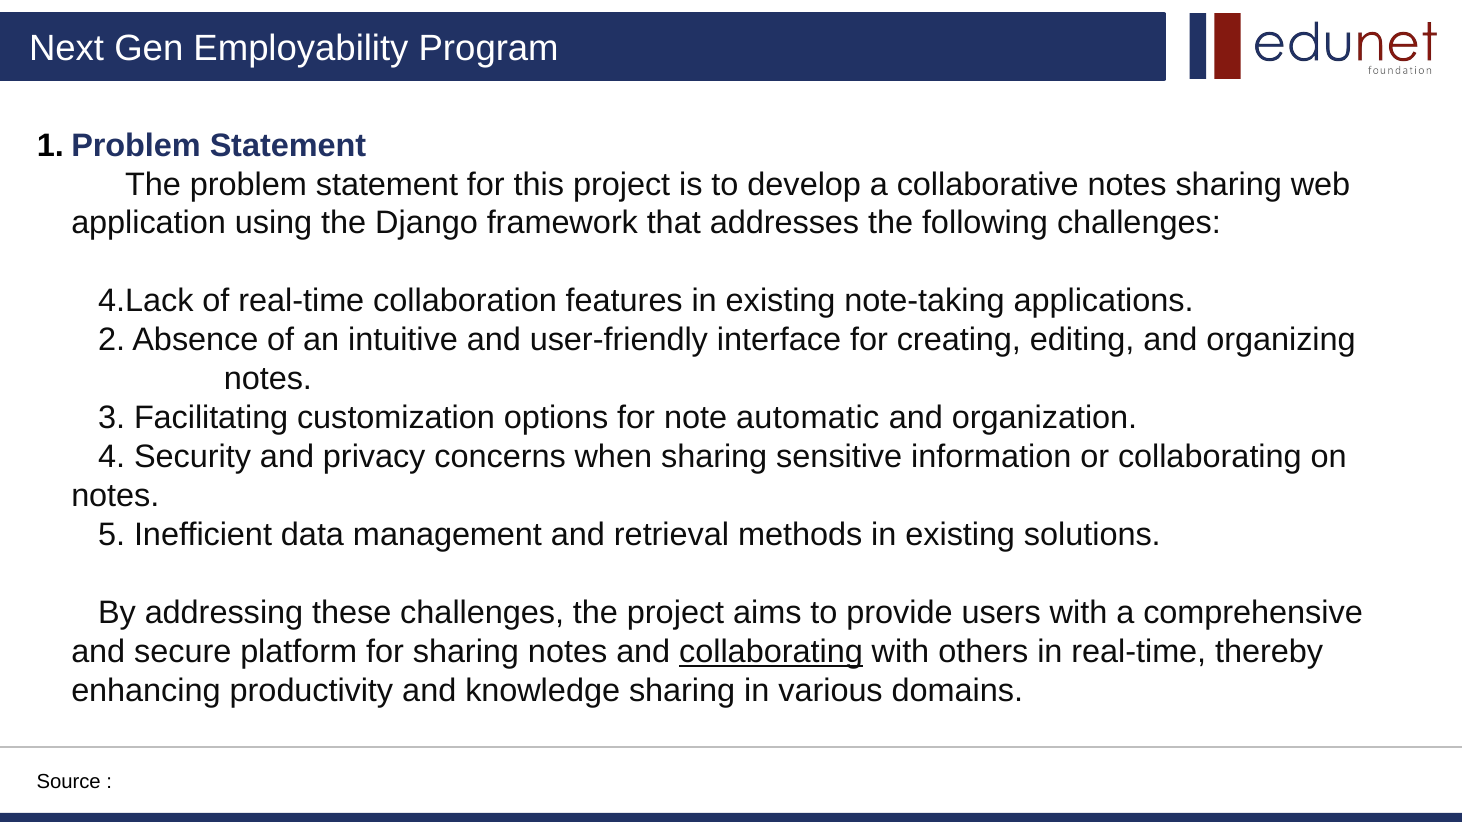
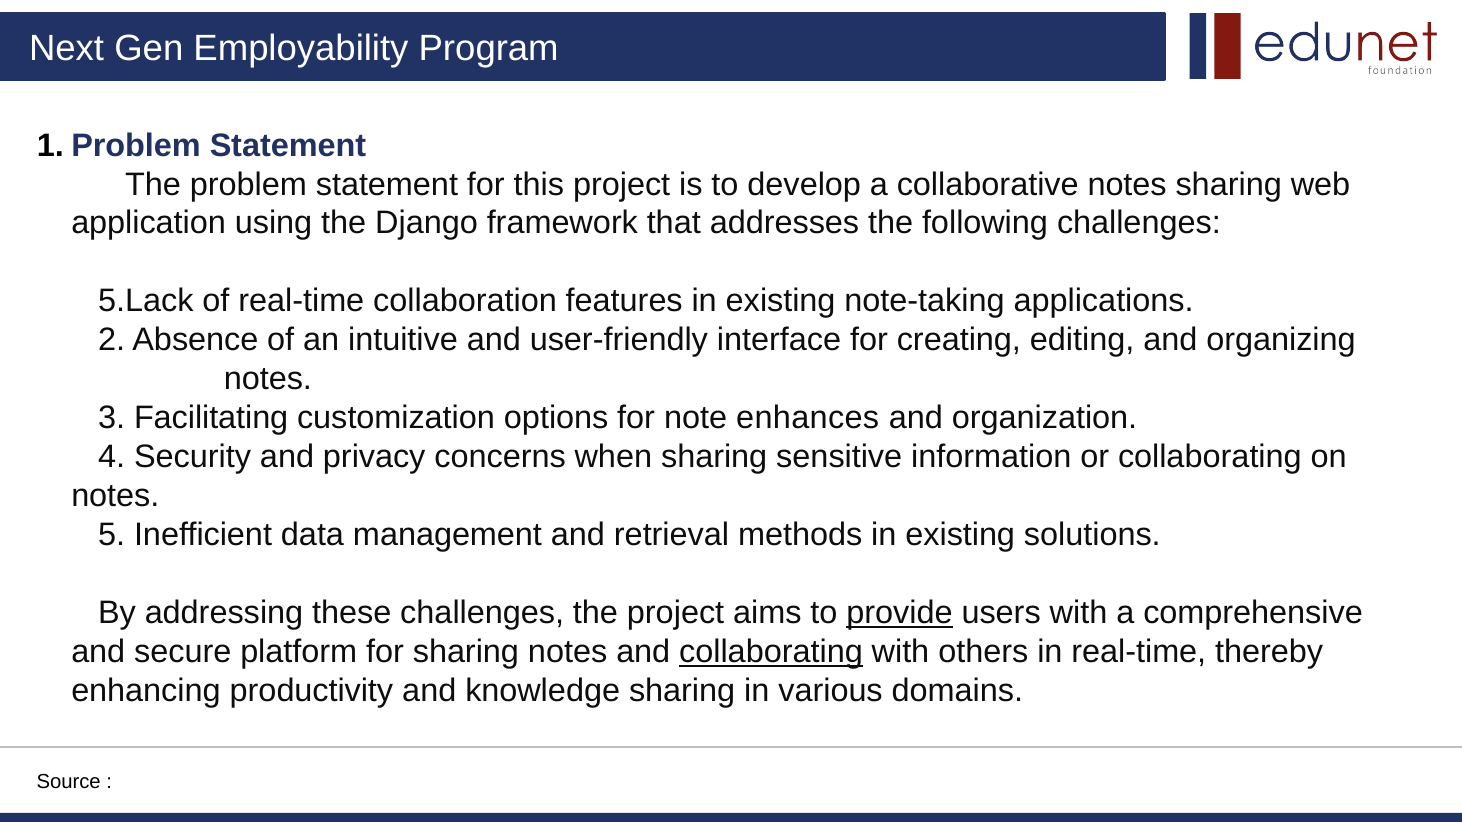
4.Lack: 4.Lack -> 5.Lack
automatic: automatic -> enhances
provide underline: none -> present
